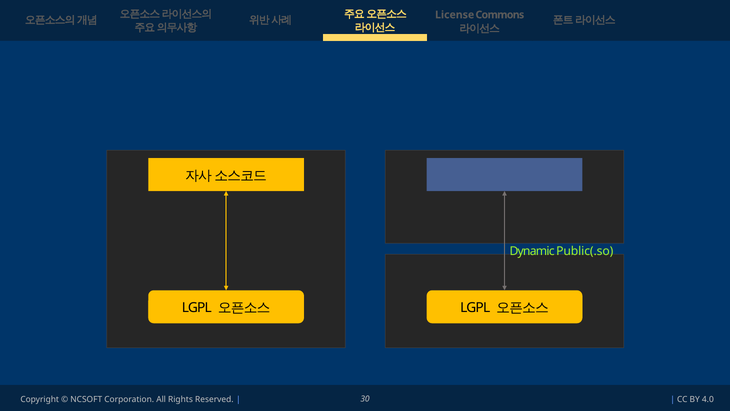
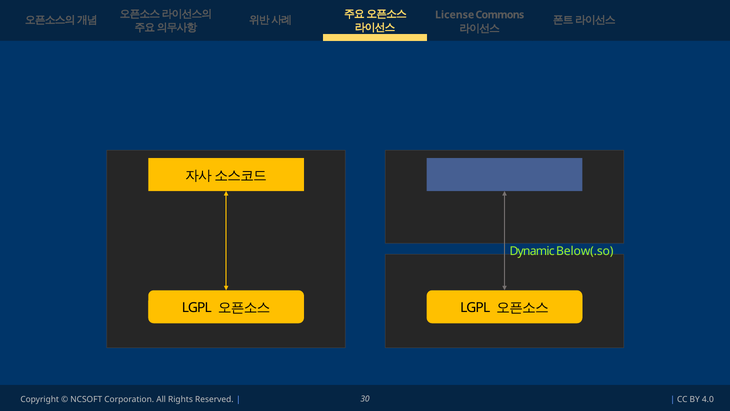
Public(.so: Public(.so -> Below(.so
